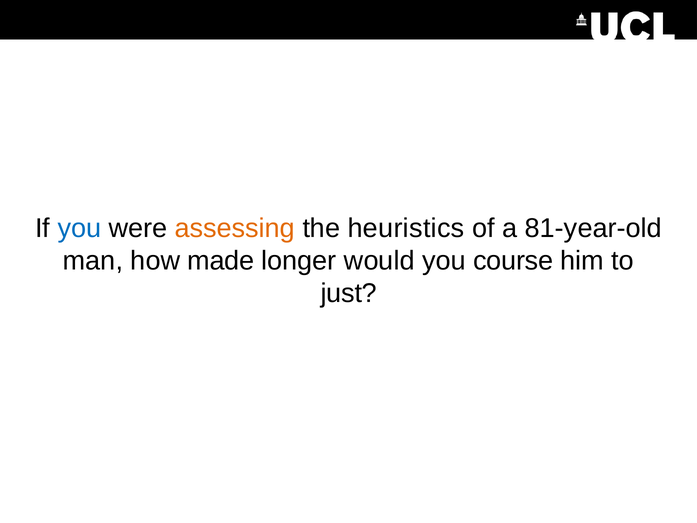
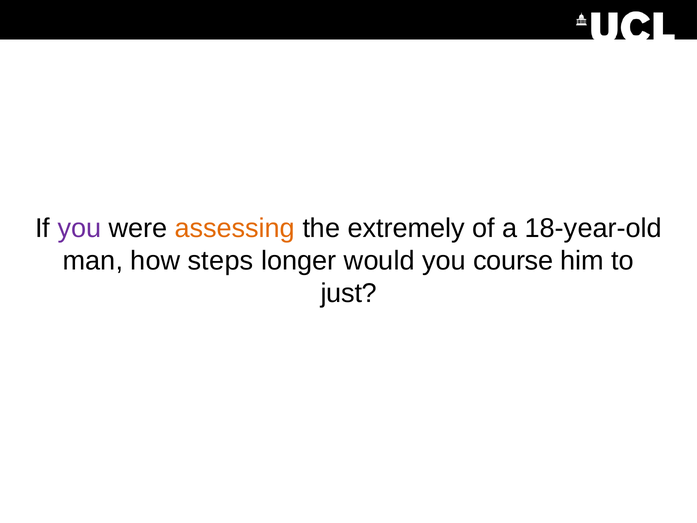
you at (79, 228) colour: blue -> purple
heuristics: heuristics -> extremely
81-year-old: 81-year-old -> 18-year-old
made: made -> steps
